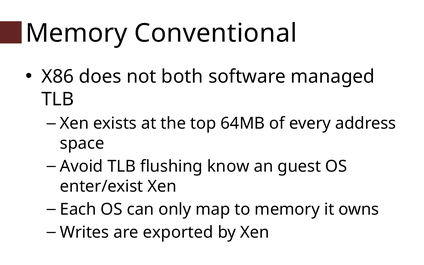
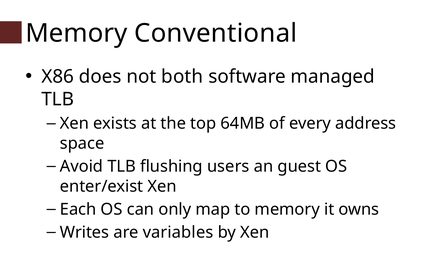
know: know -> users
exported: exported -> variables
